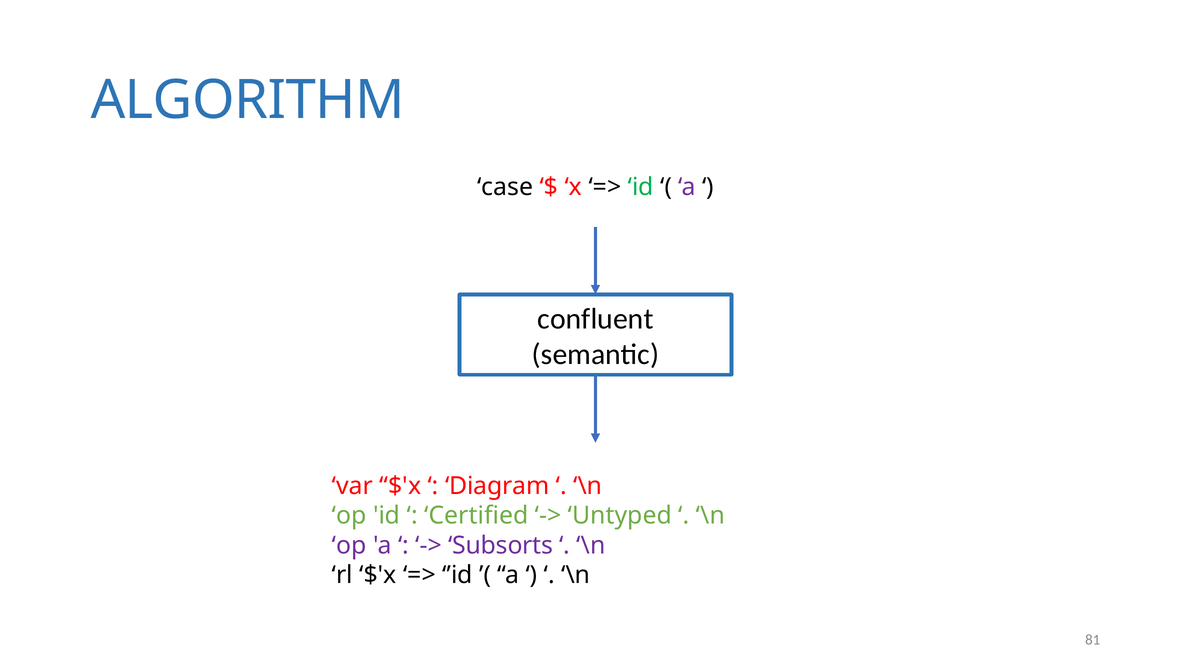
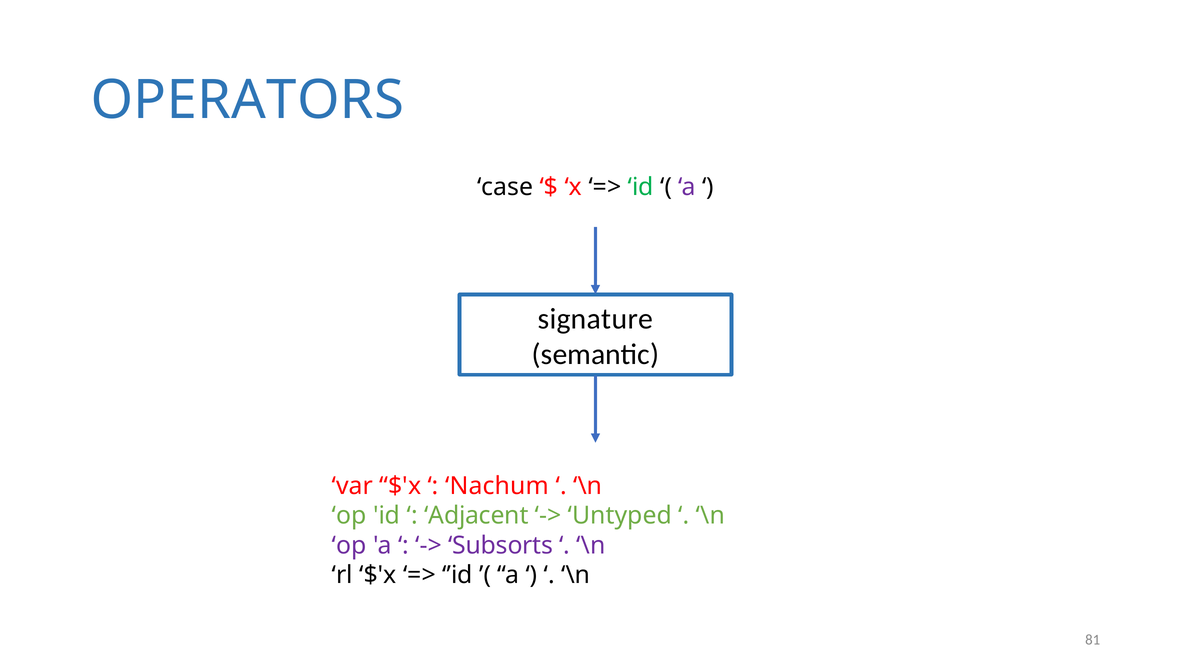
ALGORITHM: ALGORITHM -> OPERATORS
confluent: confluent -> signature
Diagram: Diagram -> Nachum
Certified: Certified -> Adjacent
